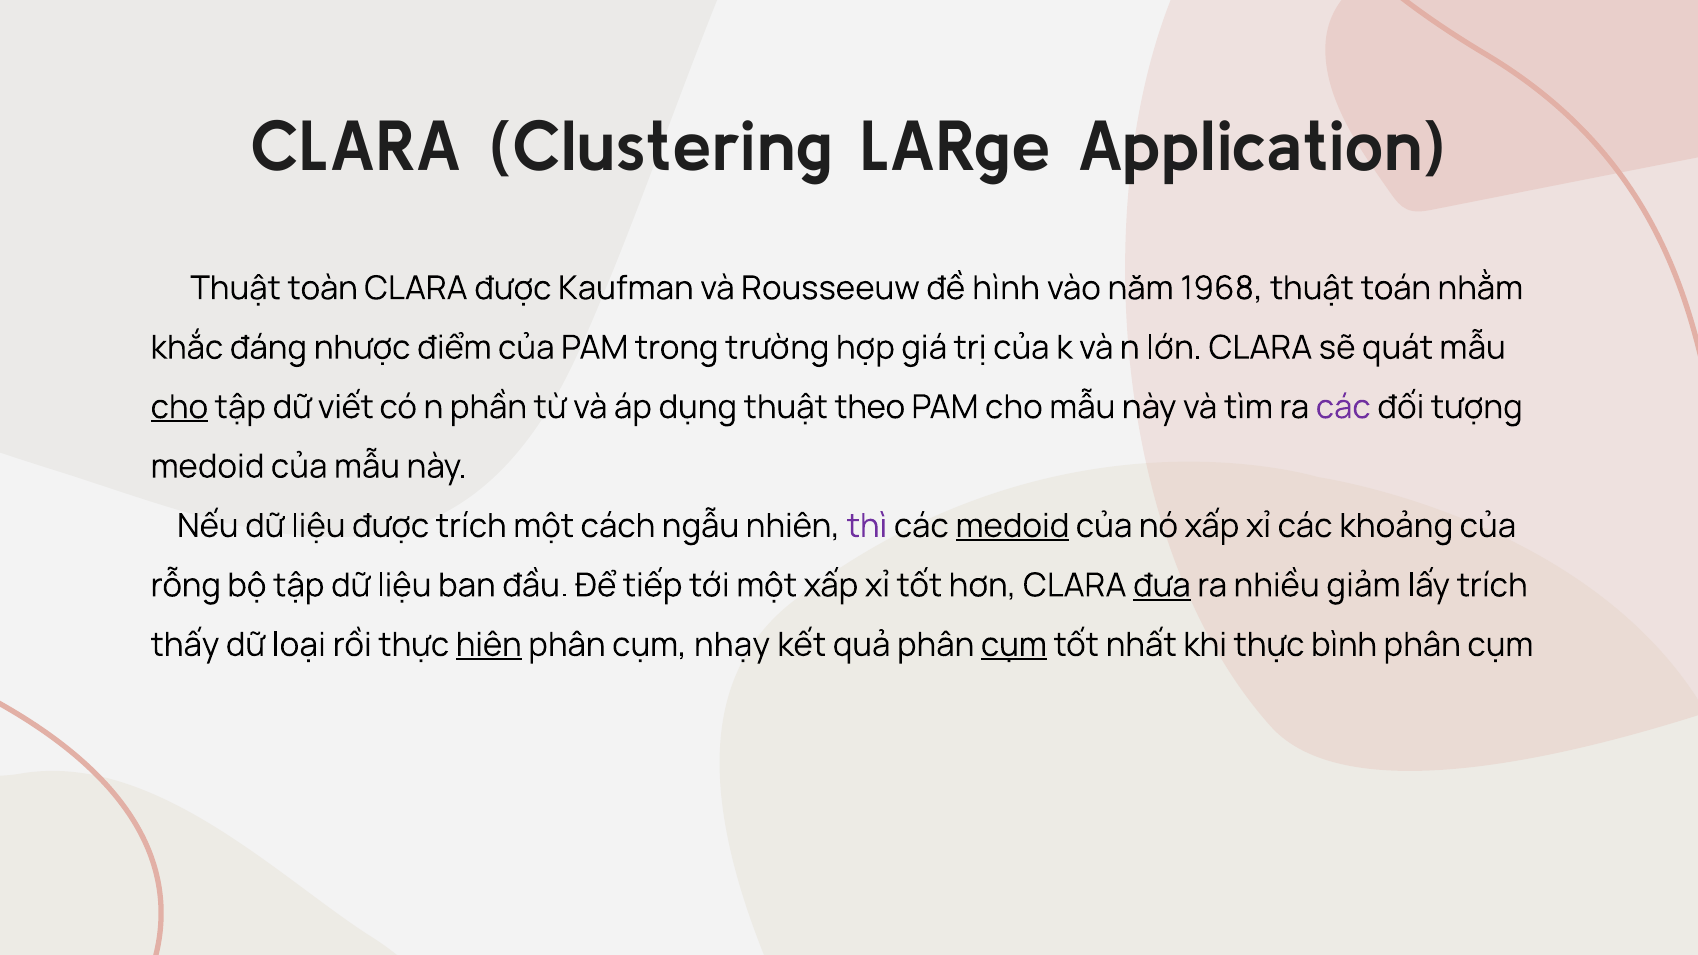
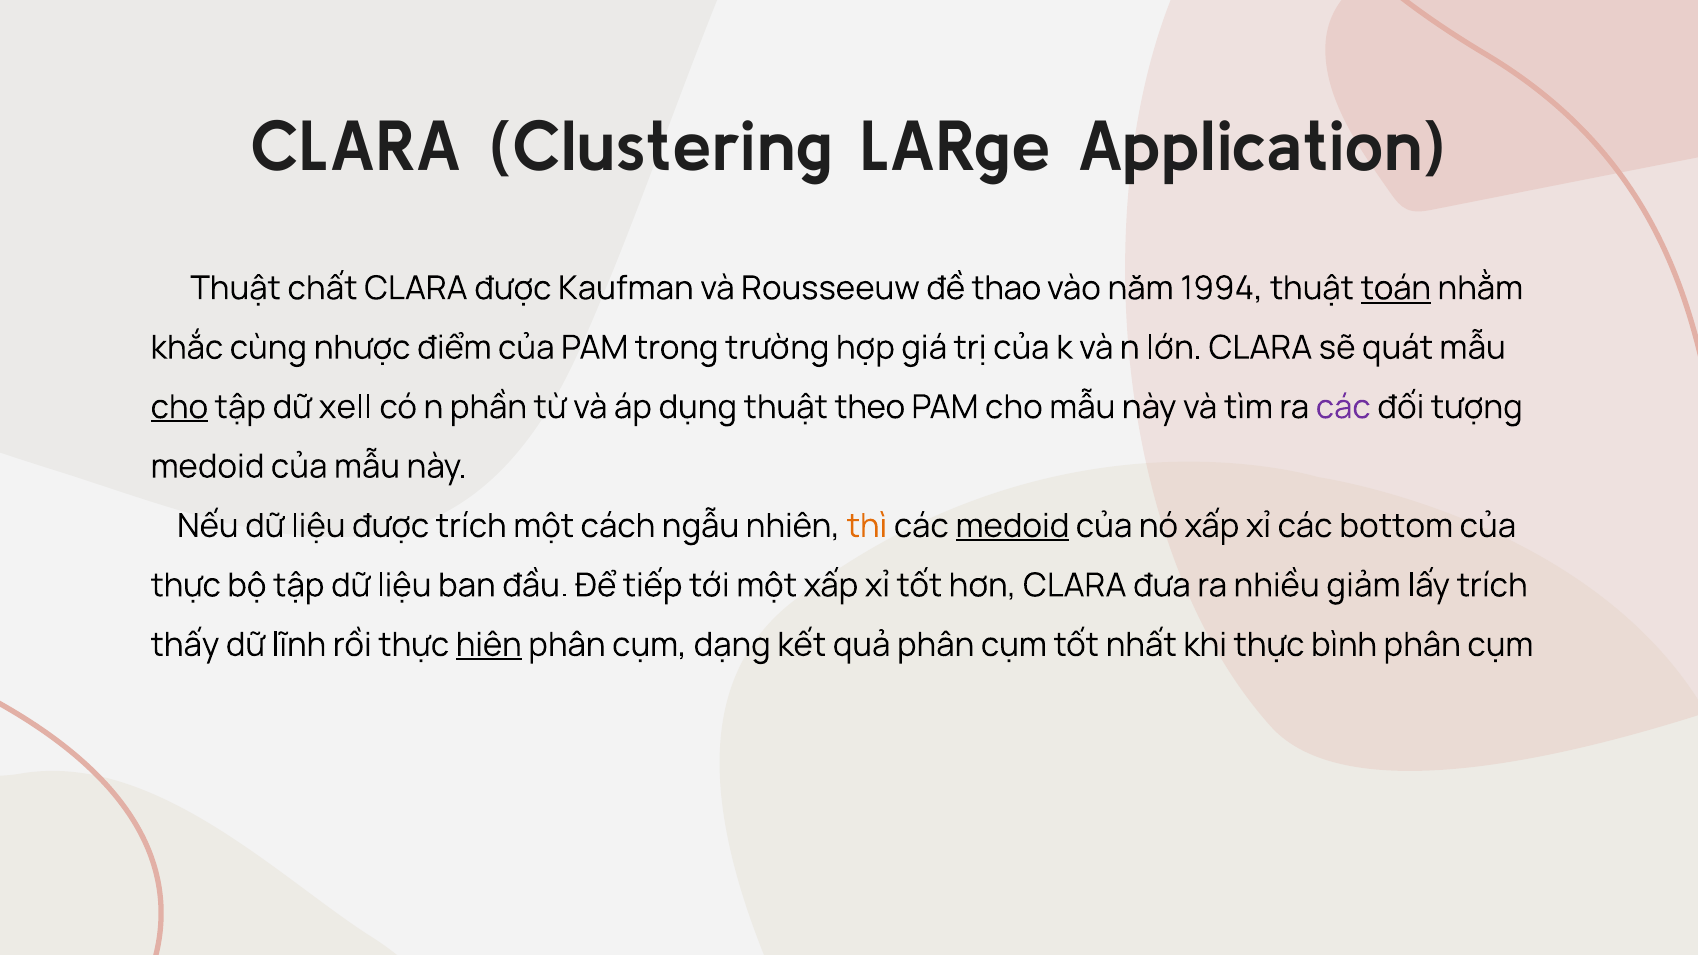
toàn: toàn -> chất
hình: hình -> thao
1968: 1968 -> 1994
toán underline: none -> present
đáng: đáng -> cùng
viết: viết -> xell
thì colour: purple -> orange
khoảng: khoảng -> bottom
rỗng at (186, 586): rỗng -> thực
đưa underline: present -> none
loại: loại -> lĩnh
nhạy: nhạy -> dạng
cụm at (1014, 645) underline: present -> none
